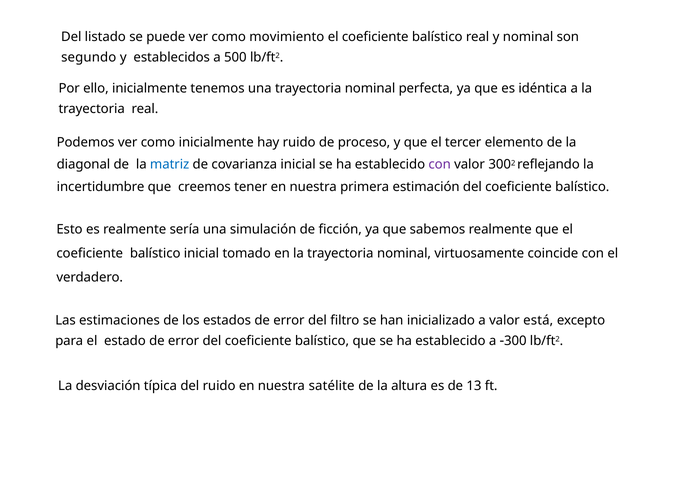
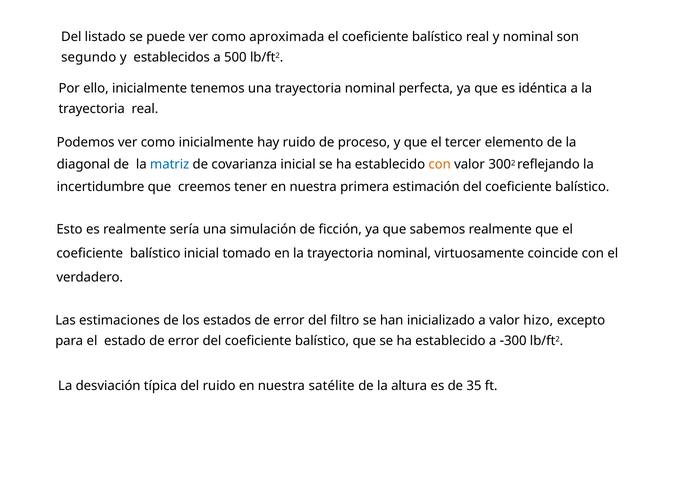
movimiento: movimiento -> aproximada
con at (440, 165) colour: purple -> orange
está: está -> hizo
13: 13 -> 35
